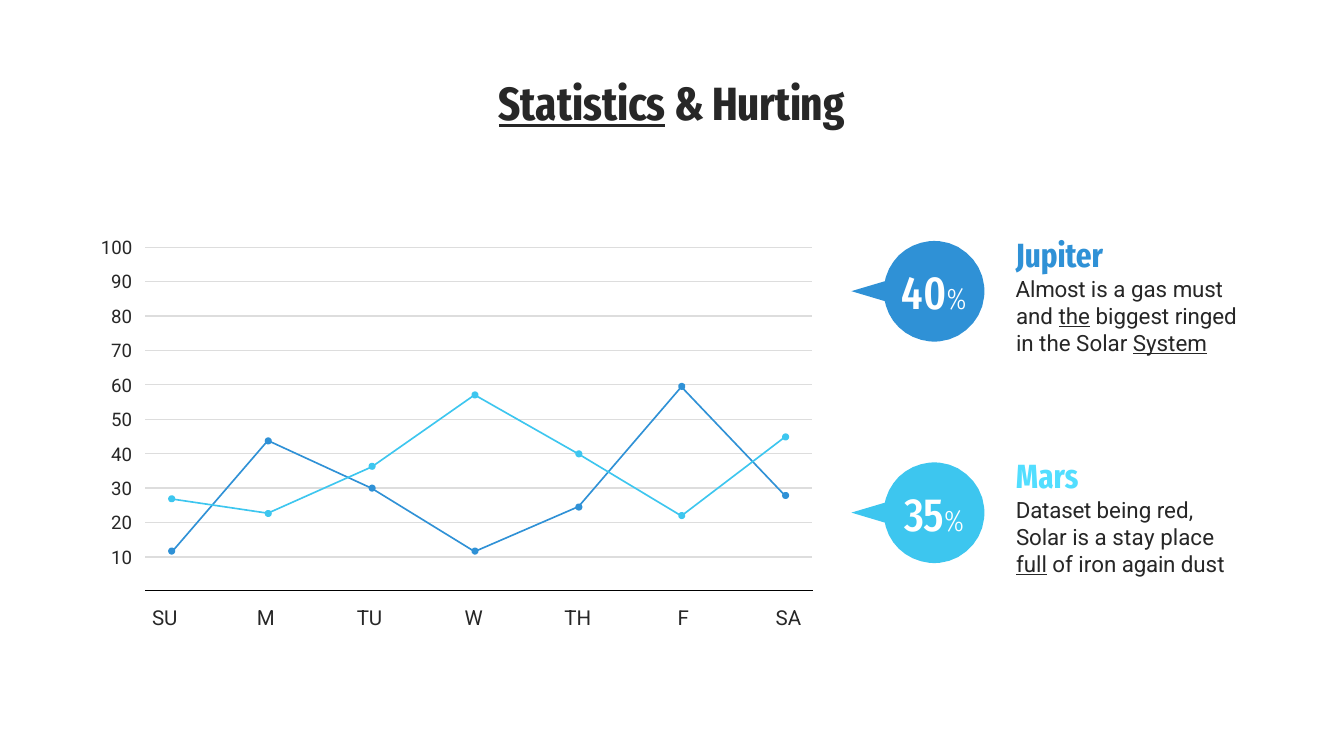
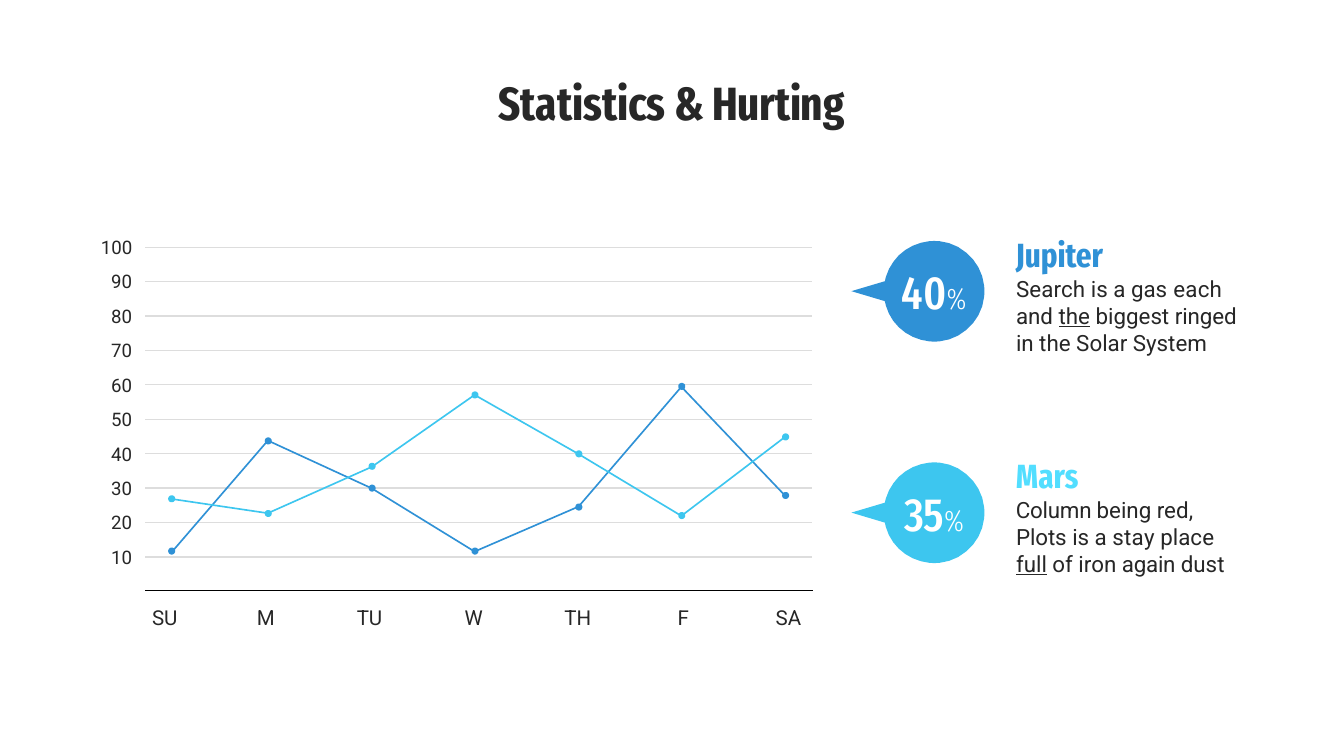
Statistics underline: present -> none
Almost: Almost -> Search
must: must -> each
System underline: present -> none
Dataset: Dataset -> Column
Solar at (1041, 539): Solar -> Plots
